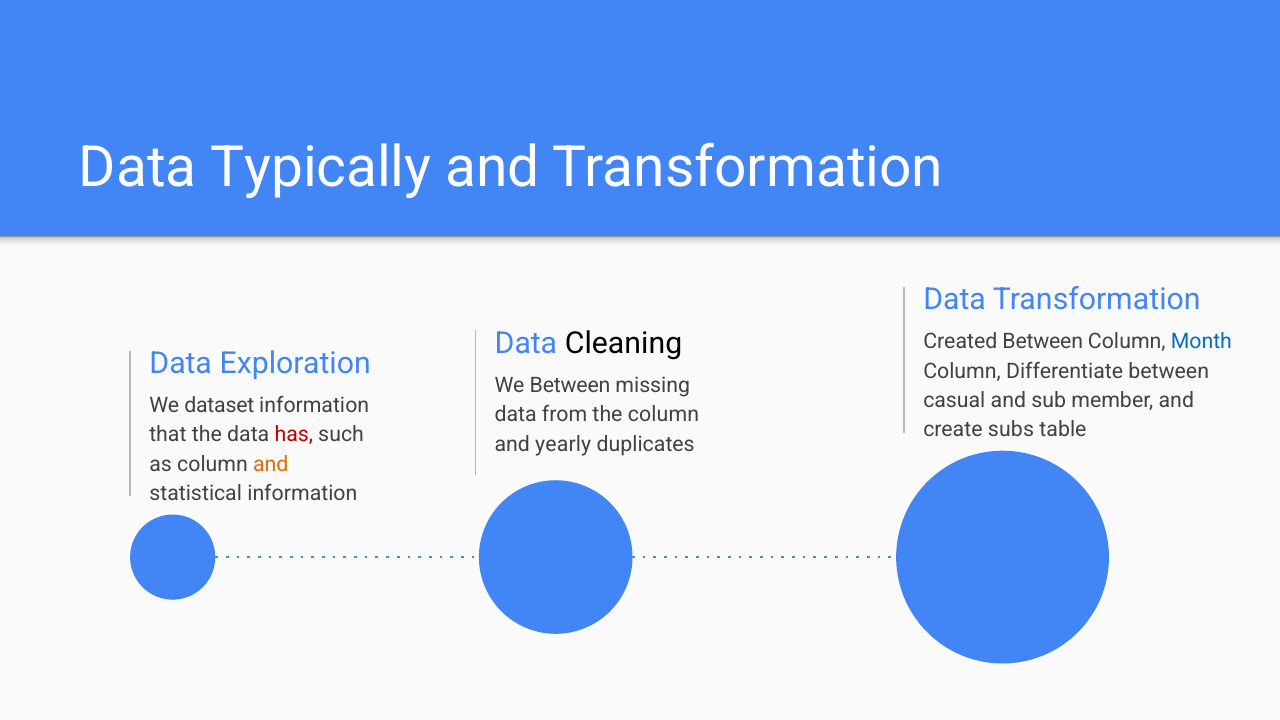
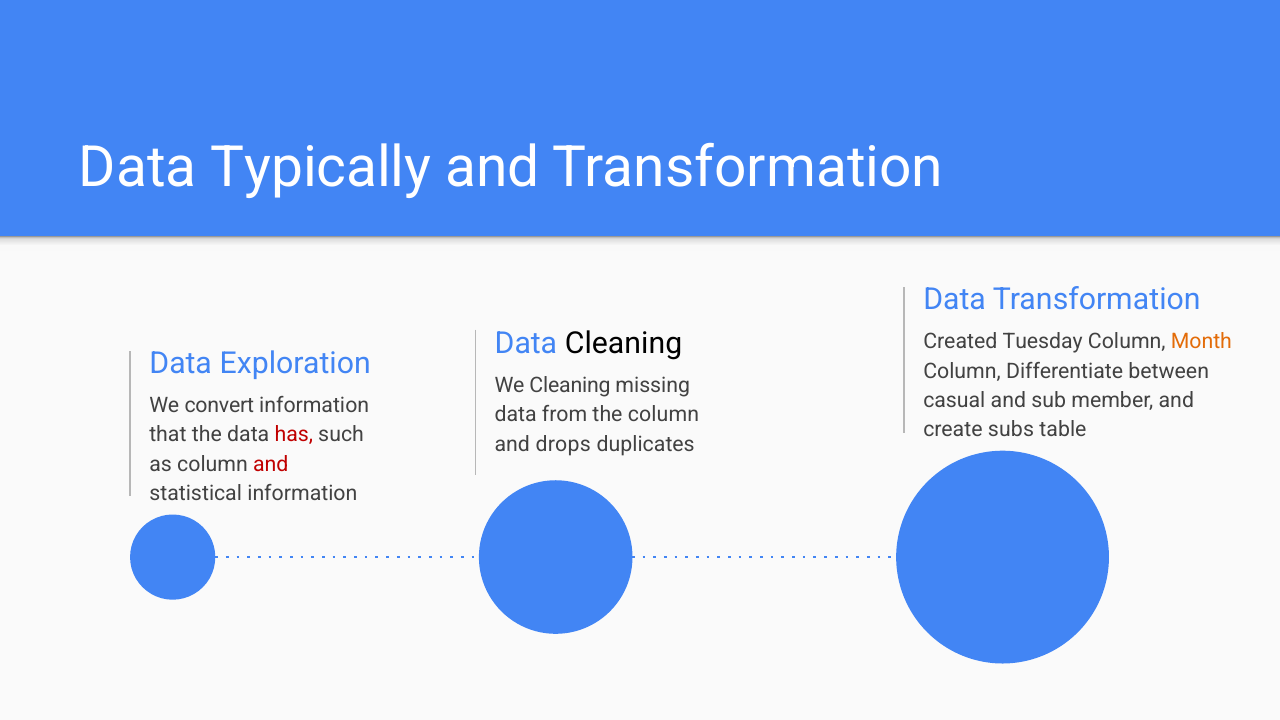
Created Between: Between -> Tuesday
Month colour: blue -> orange
We Between: Between -> Cleaning
dataset: dataset -> convert
yearly: yearly -> drops
and at (271, 464) colour: orange -> red
